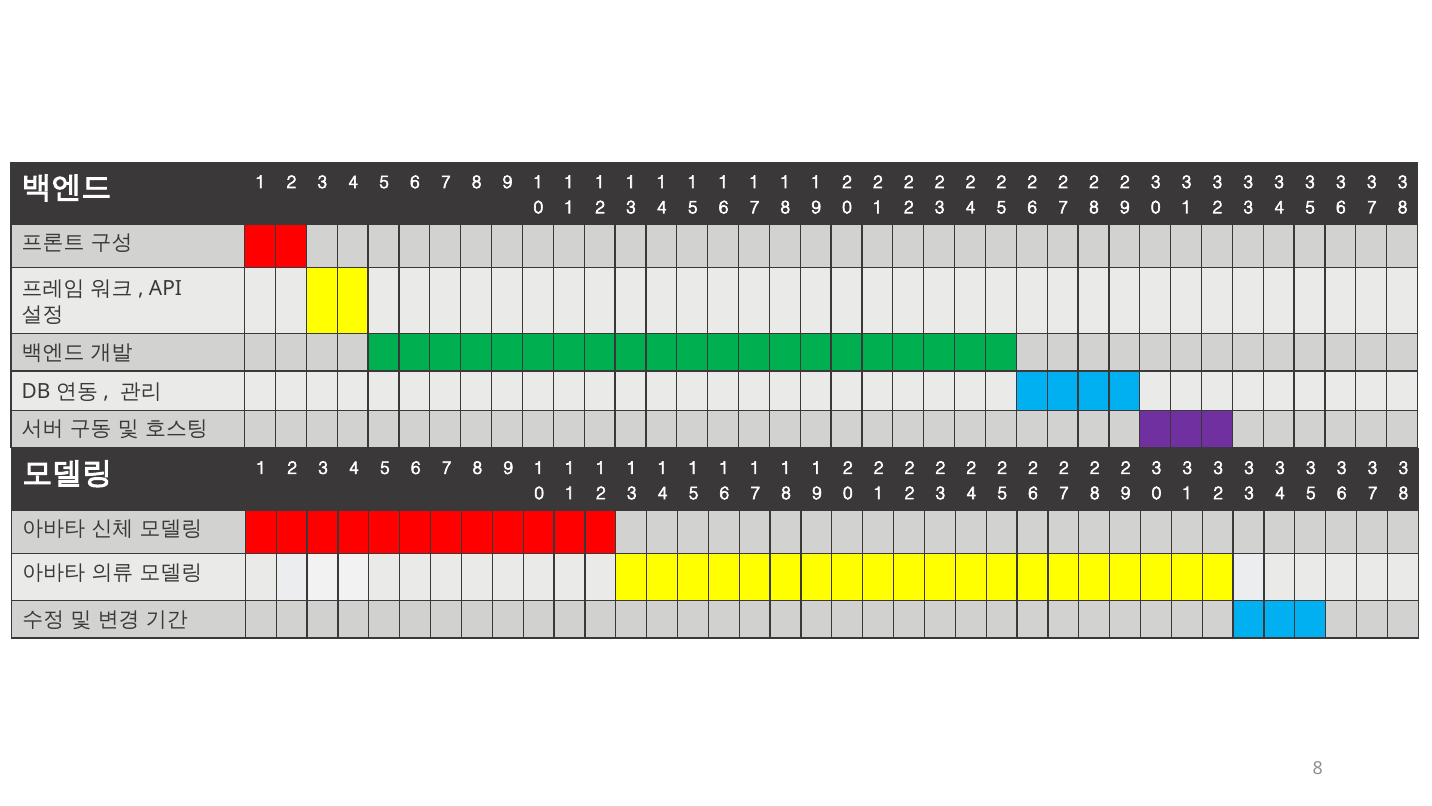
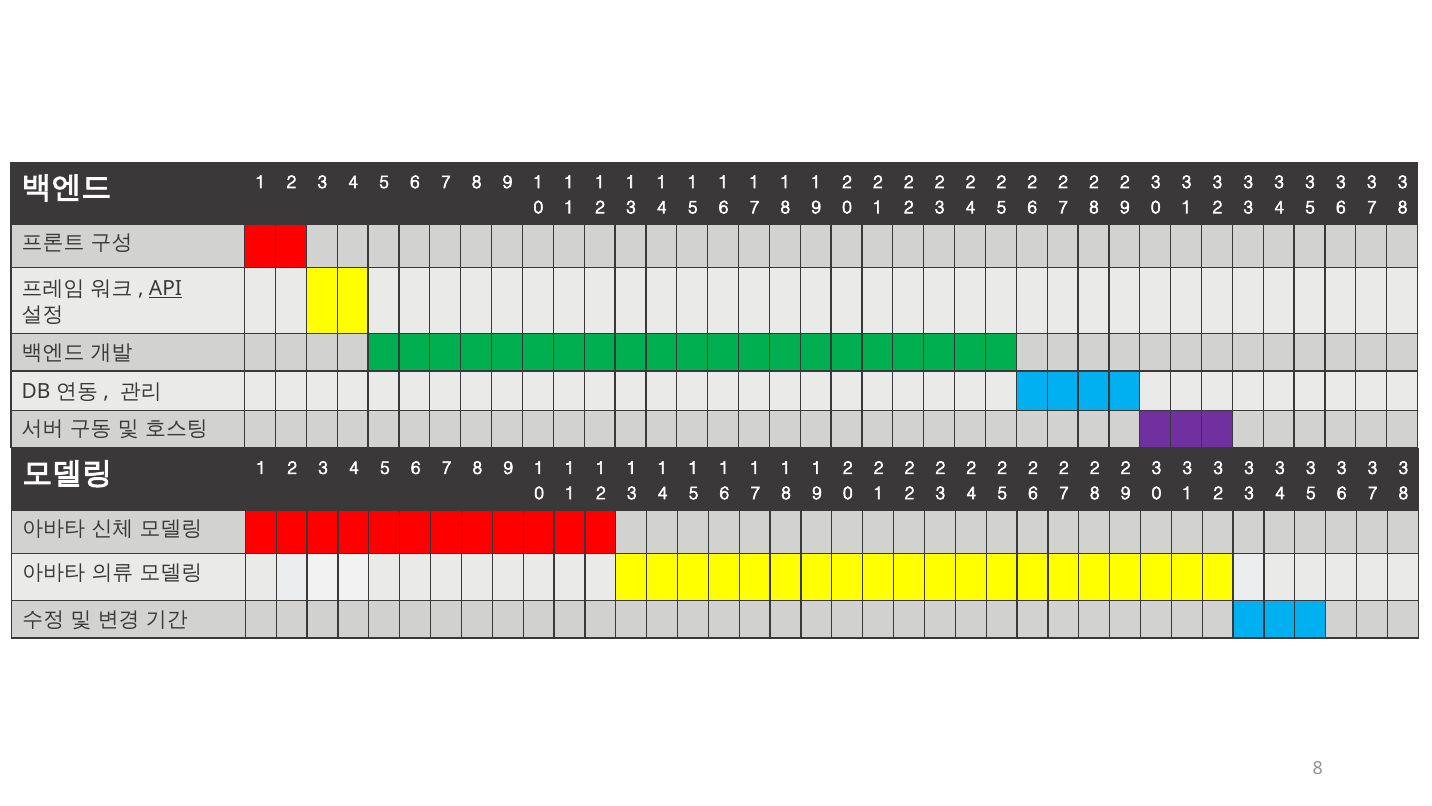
API underline: none -> present
